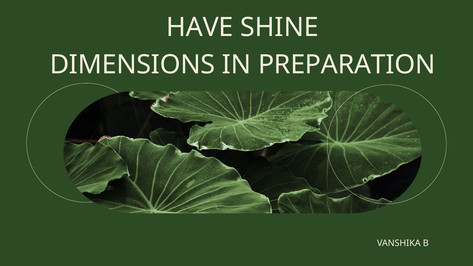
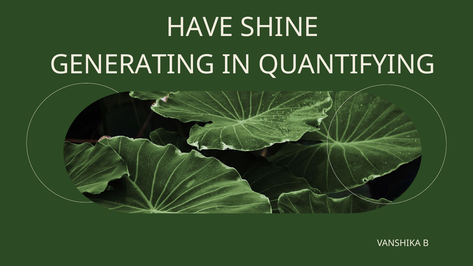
DIMENSIONS: DIMENSIONS -> GENERATING
PREPARATION: PREPARATION -> QUANTIFYING
